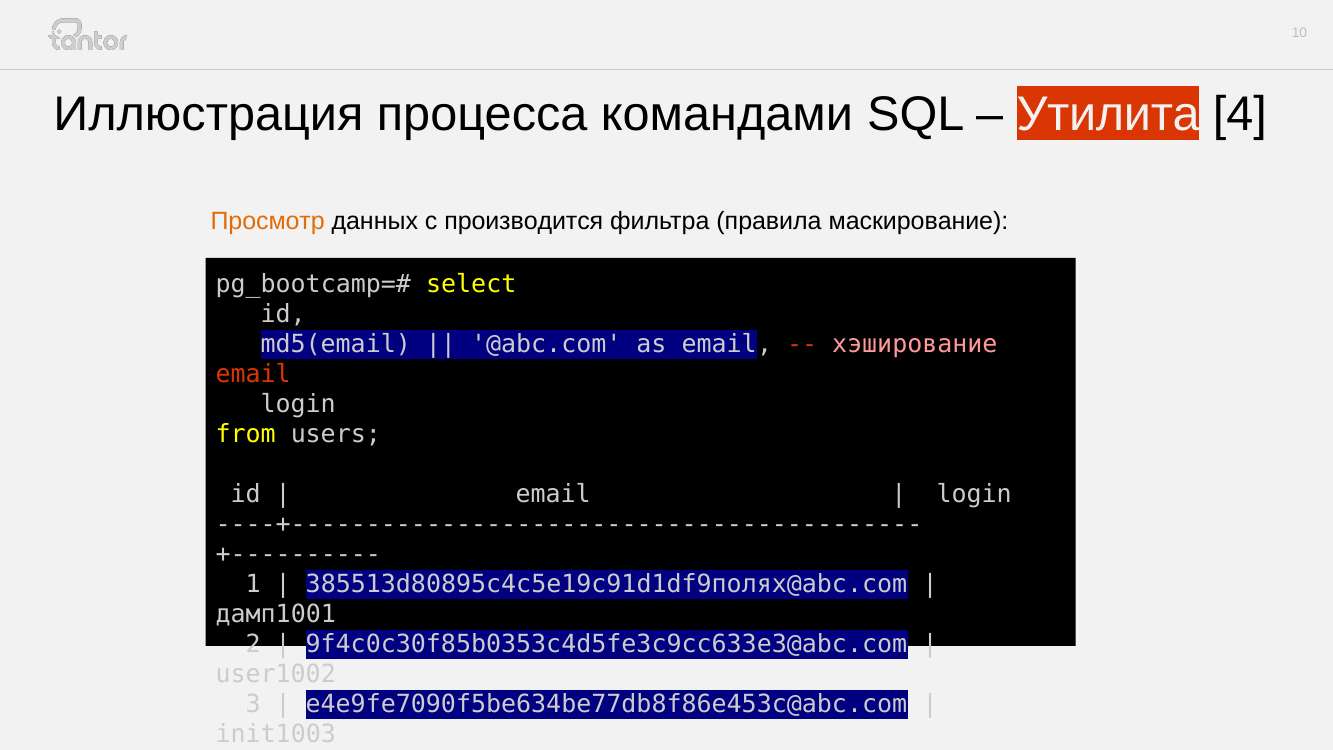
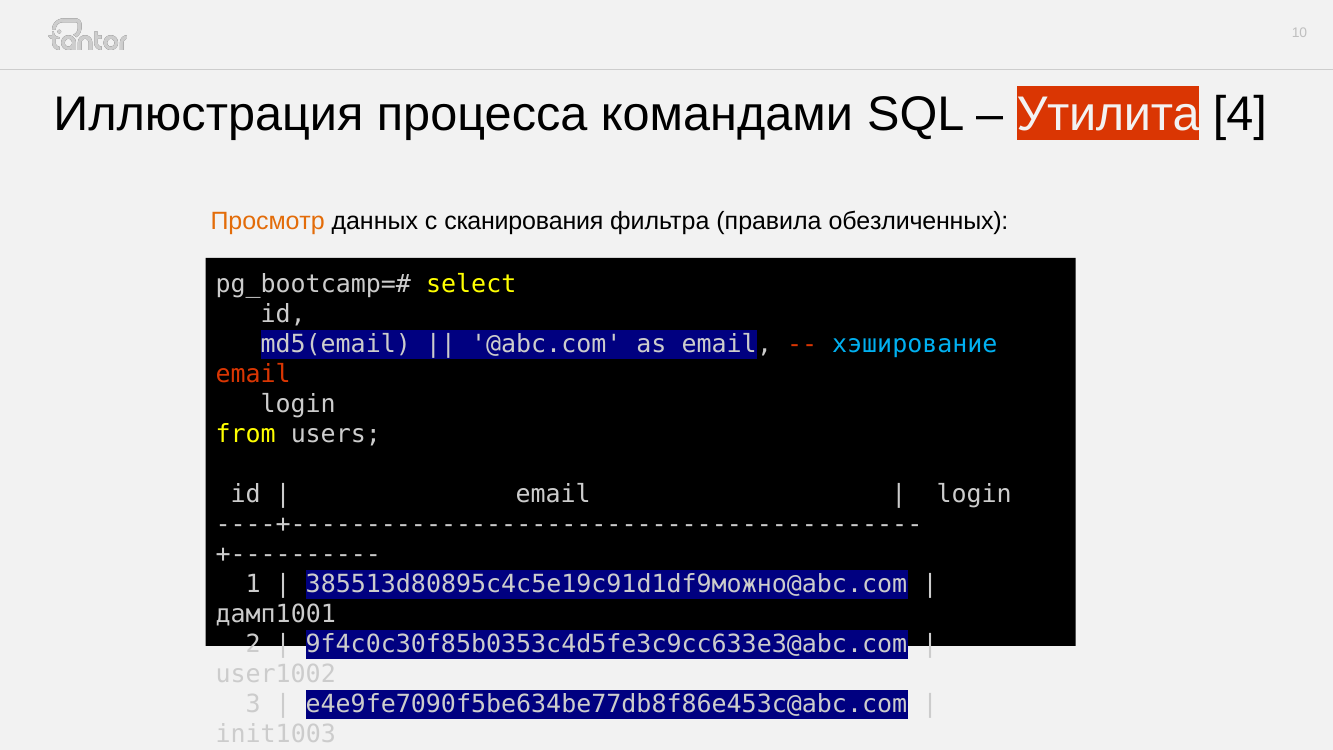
производится: производится -> сканирования
маскирование: маскирование -> обезличенных
хэширование colour: pink -> light blue
385513d80895c4c5e19c91d1df9полях@abc.com: 385513d80895c4c5e19c91d1df9полях@abc.com -> 385513d80895c4c5e19c91d1df9можно@abc.com
